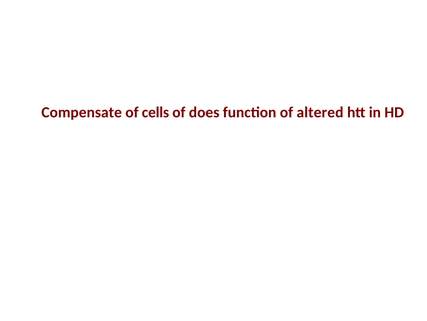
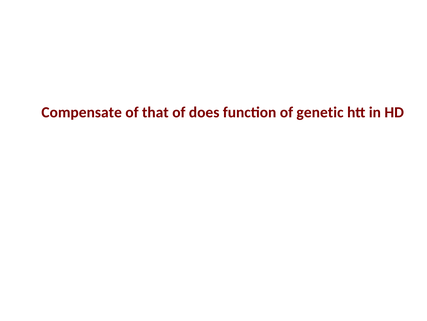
cells: cells -> that
altered: altered -> genetic
